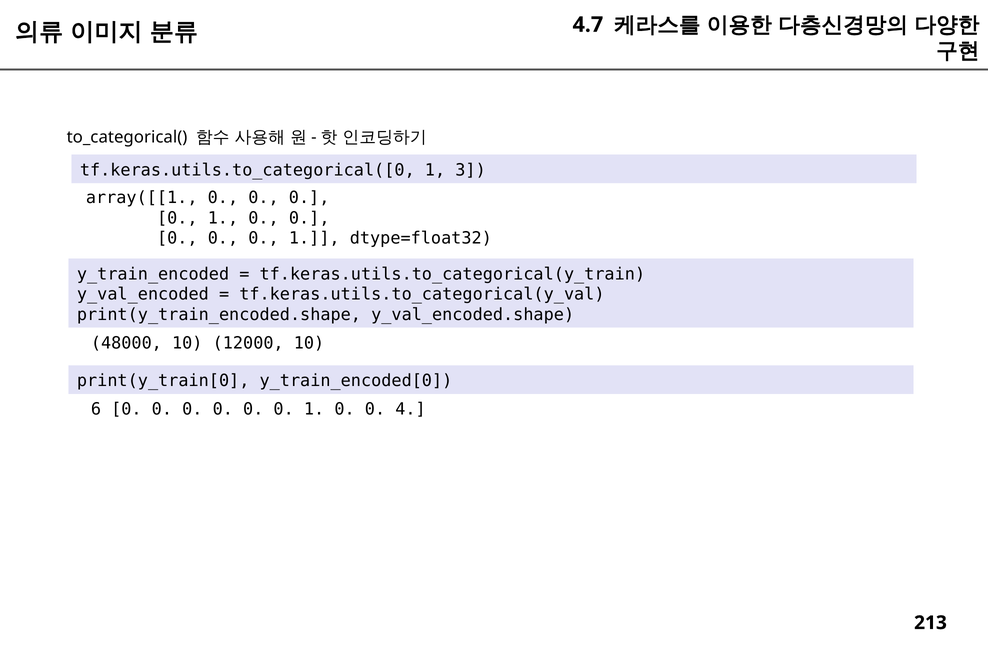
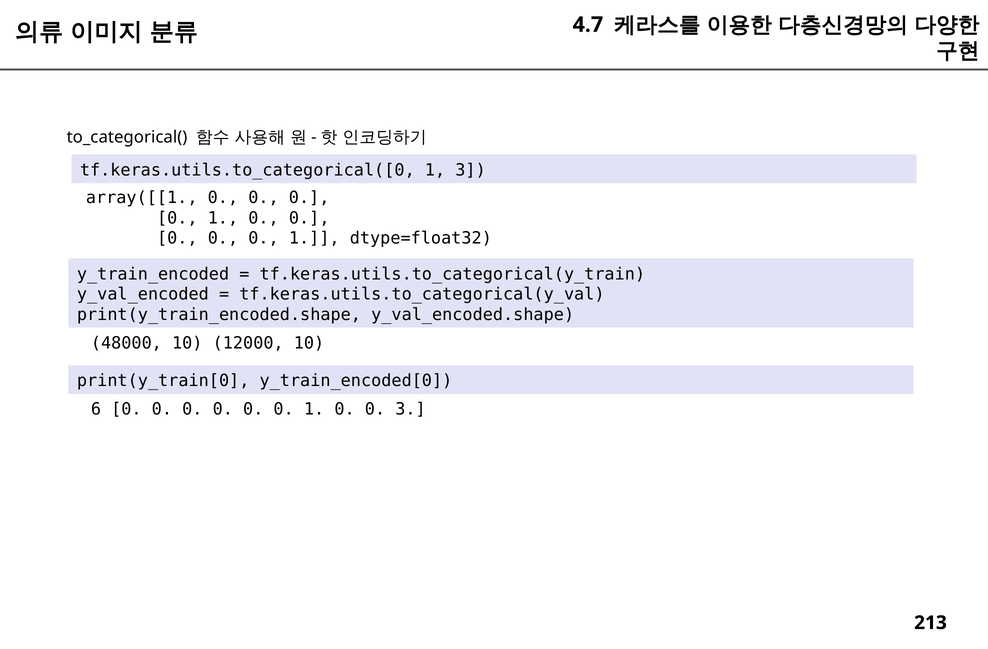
0 4: 4 -> 3
